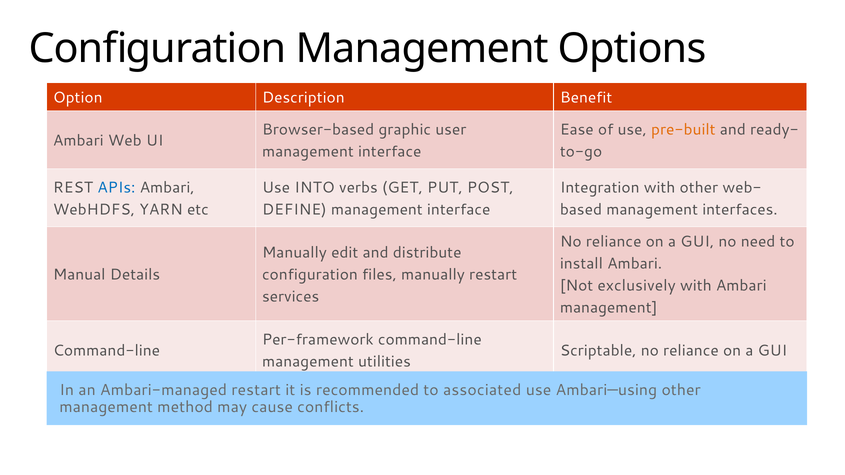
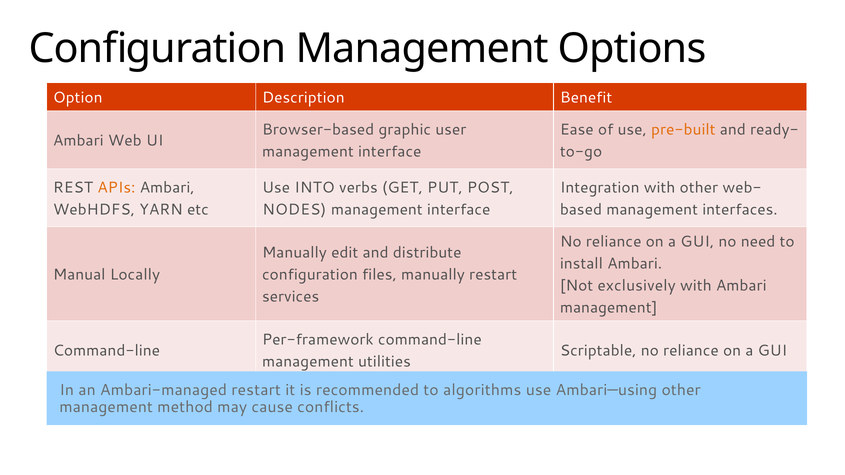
APIs colour: blue -> orange
DEFINE: DEFINE -> NODES
Details: Details -> Locally
associated: associated -> algorithms
